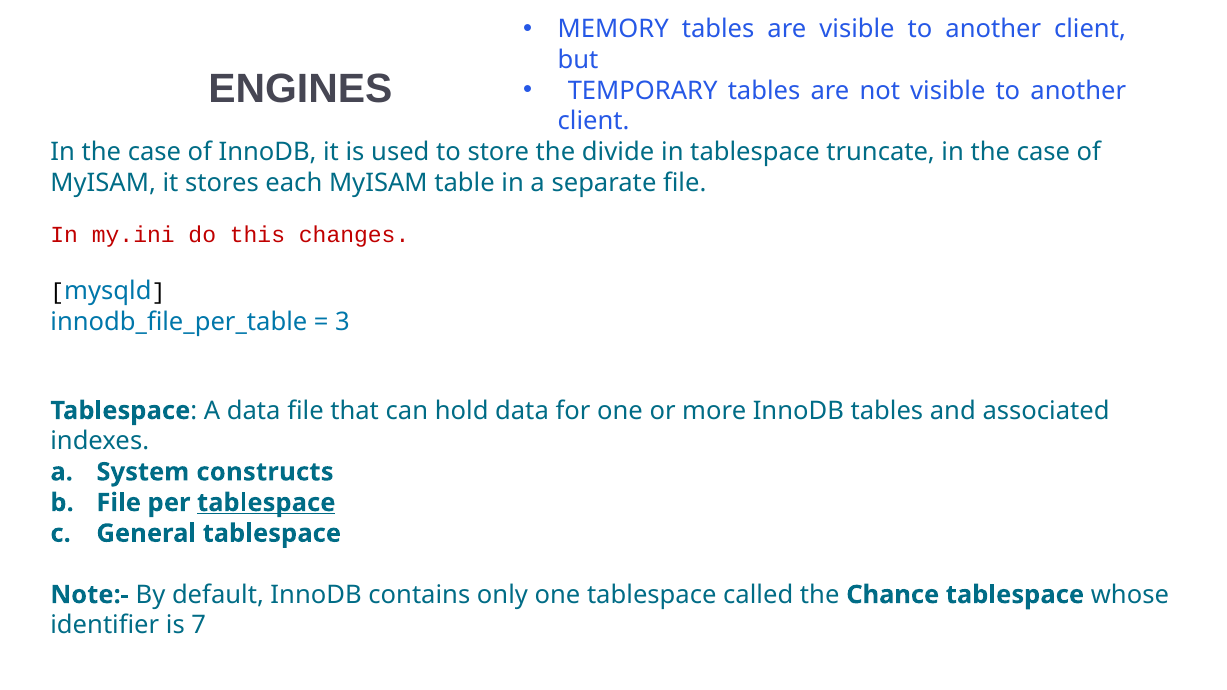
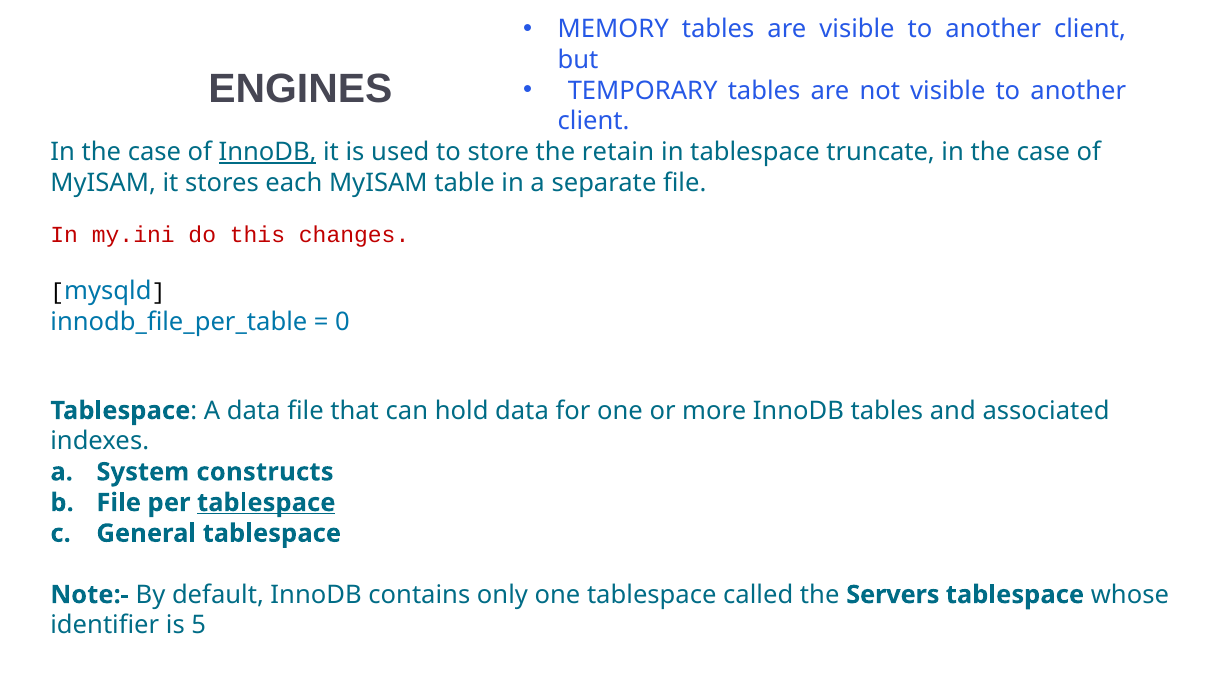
InnoDB at (268, 152) underline: none -> present
divide: divide -> retain
3: 3 -> 0
Chance: Chance -> Servers
7: 7 -> 5
